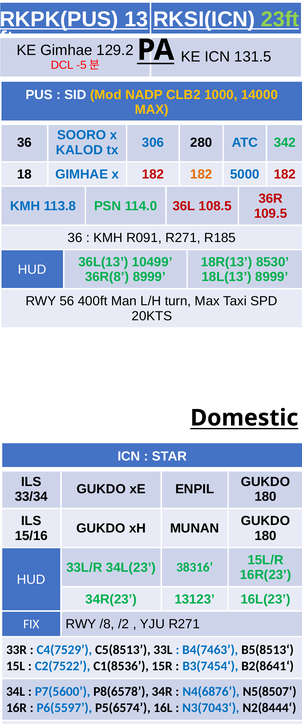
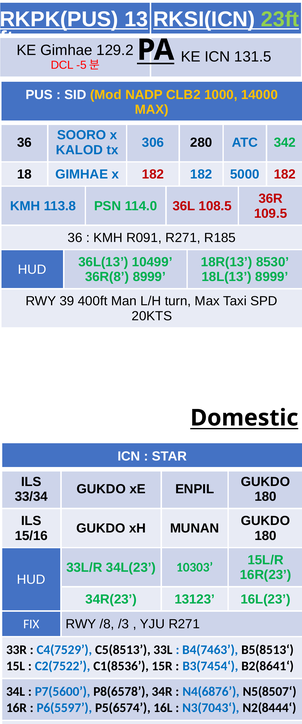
182 at (201, 174) colour: orange -> blue
56: 56 -> 39
38316: 38316 -> 10303
/2: /2 -> /3
